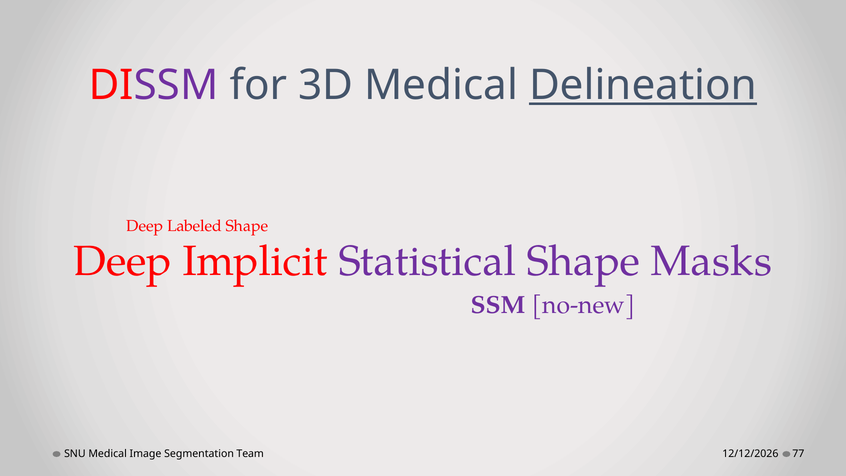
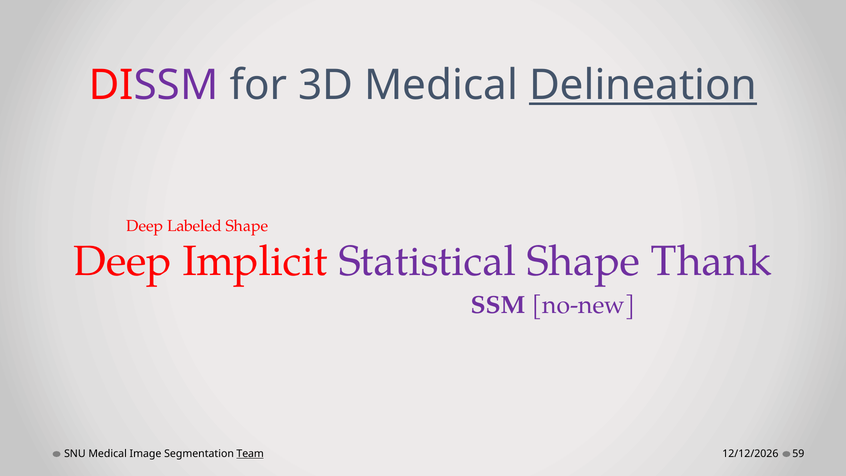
Masks: Masks -> Thank
Team underline: none -> present
77: 77 -> 59
